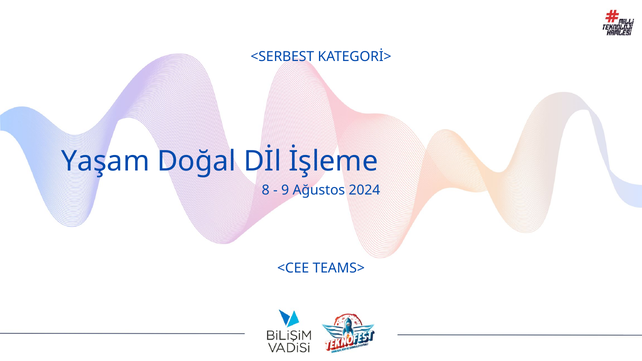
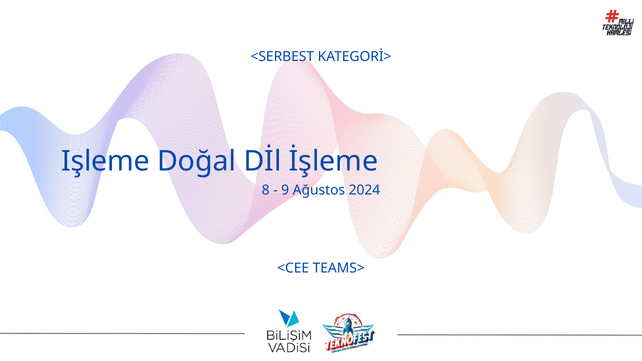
Yaşam: Yaşam -> Işleme
